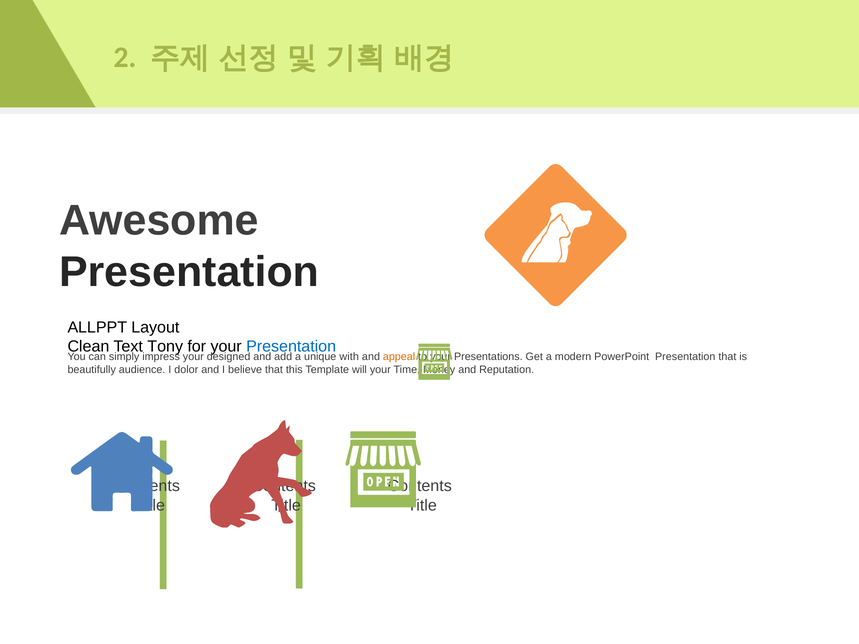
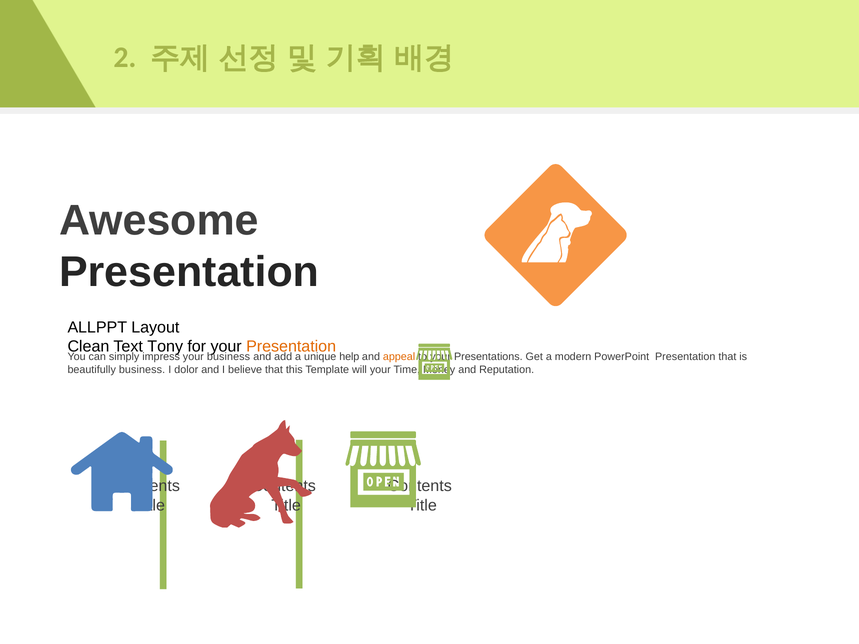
Presentation at (291, 347) colour: blue -> orange
your designed: designed -> business
with: with -> help
beautifully audience: audience -> business
